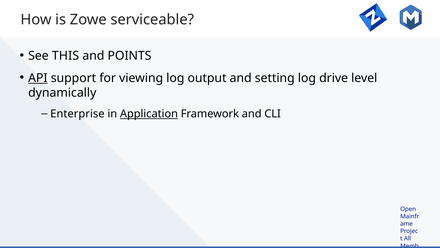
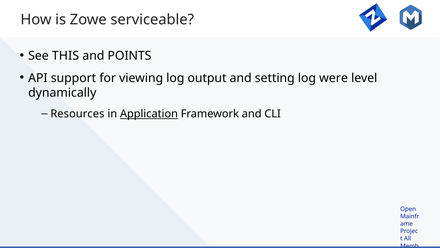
API underline: present -> none
drive: drive -> were
Enterprise: Enterprise -> Resources
